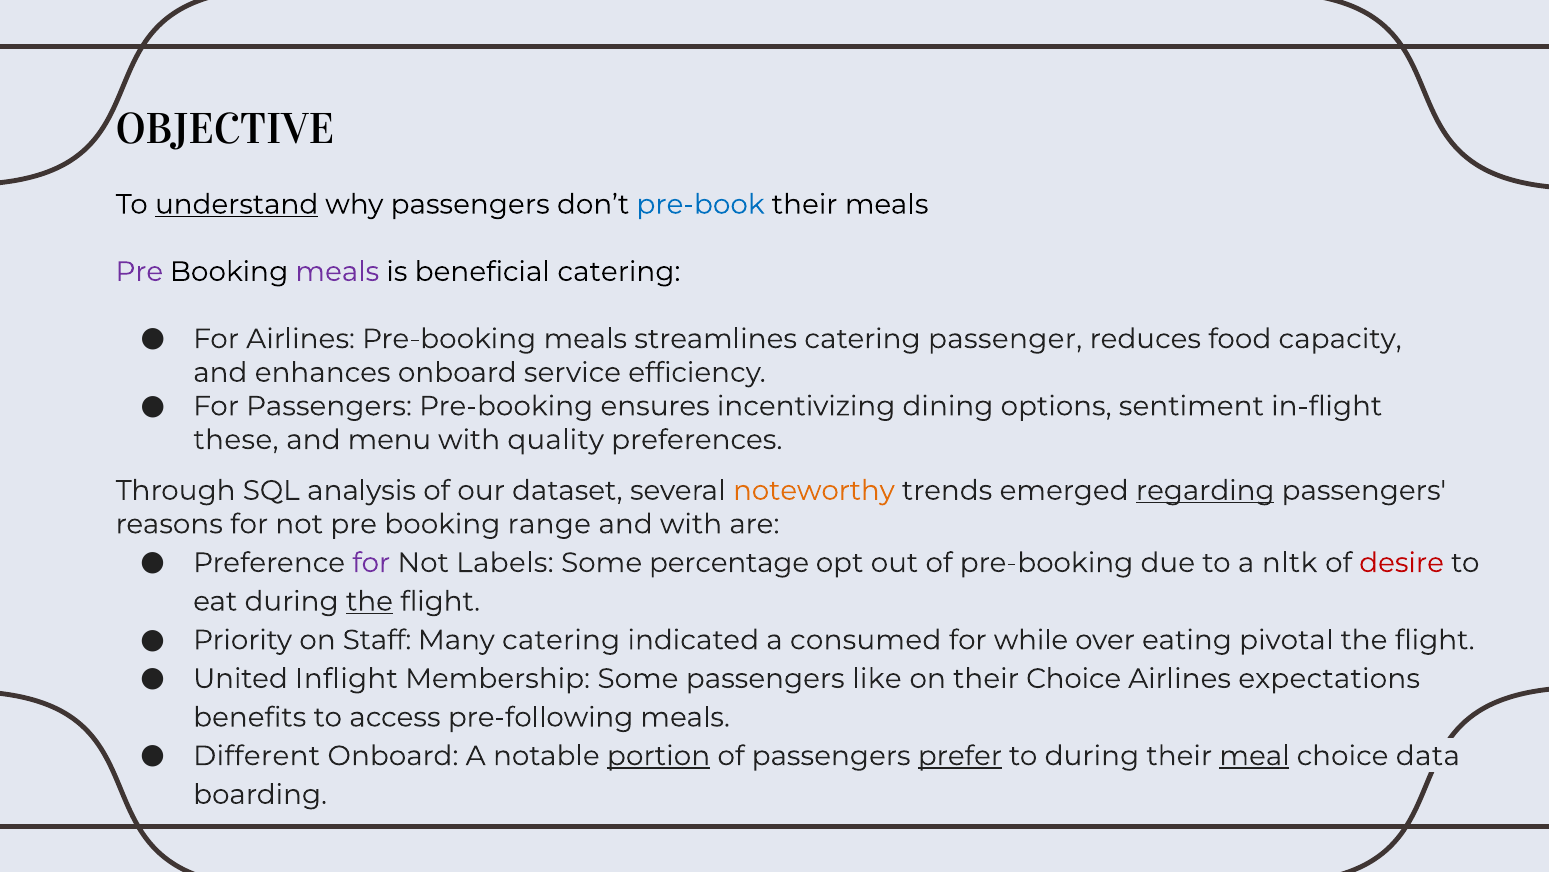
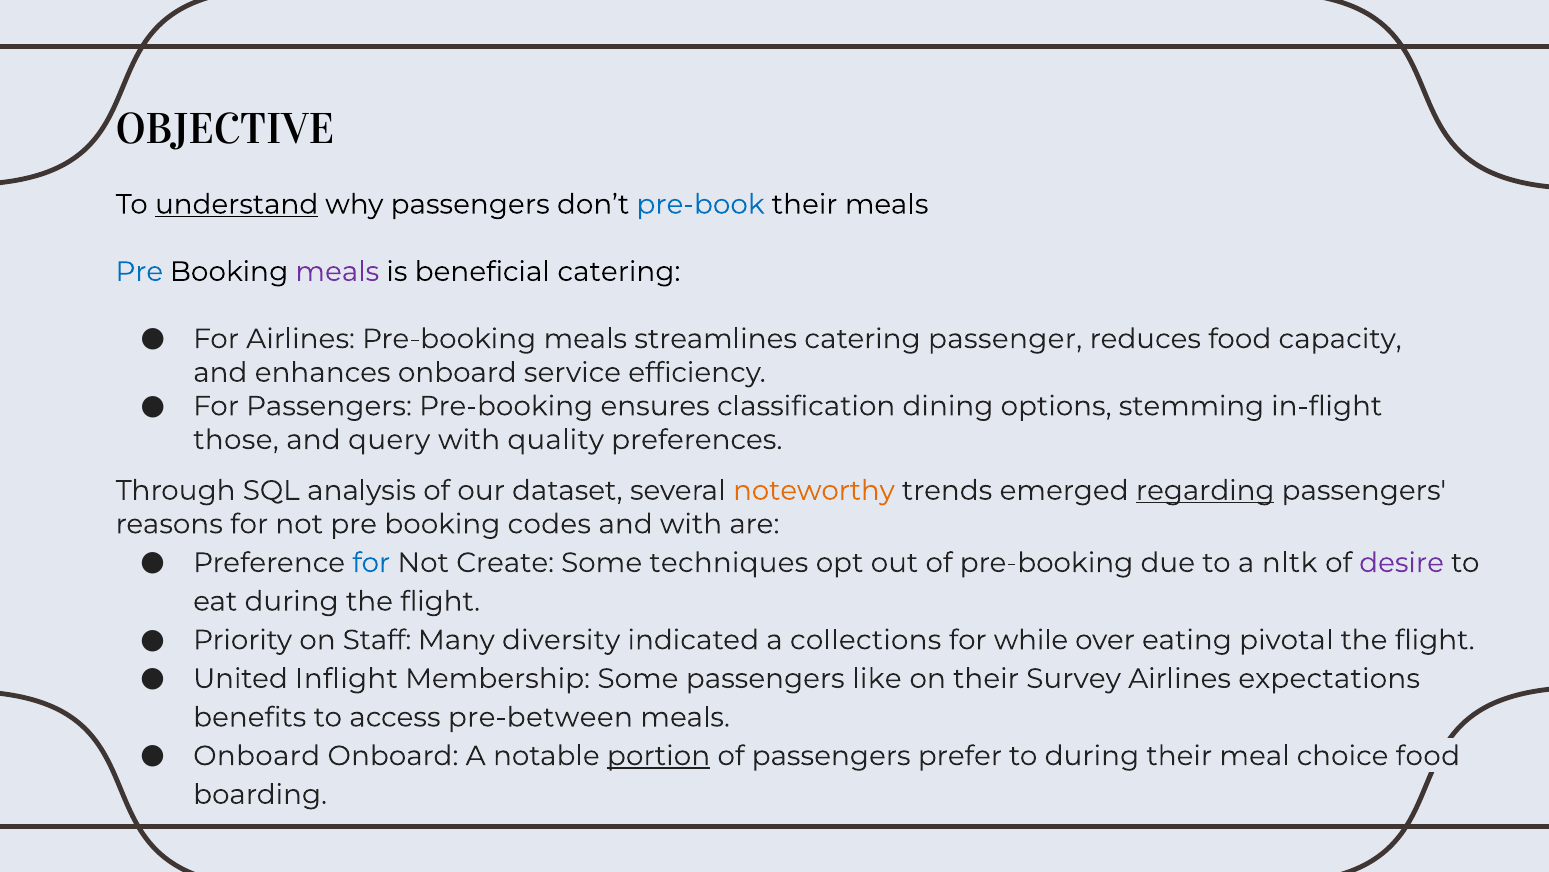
Pre at (139, 271) colour: purple -> blue
incentivizing: incentivizing -> classification
sentiment: sentiment -> stemming
these: these -> those
menu: menu -> query
range: range -> codes
for at (371, 562) colour: purple -> blue
Labels: Labels -> Create
percentage: percentage -> techniques
desire colour: red -> purple
the at (369, 601) underline: present -> none
Many catering: catering -> diversity
consumed: consumed -> collections
their Choice: Choice -> Survey
pre-following: pre-following -> pre-between
Different at (257, 755): Different -> Onboard
prefer underline: present -> none
meal underline: present -> none
choice data: data -> food
